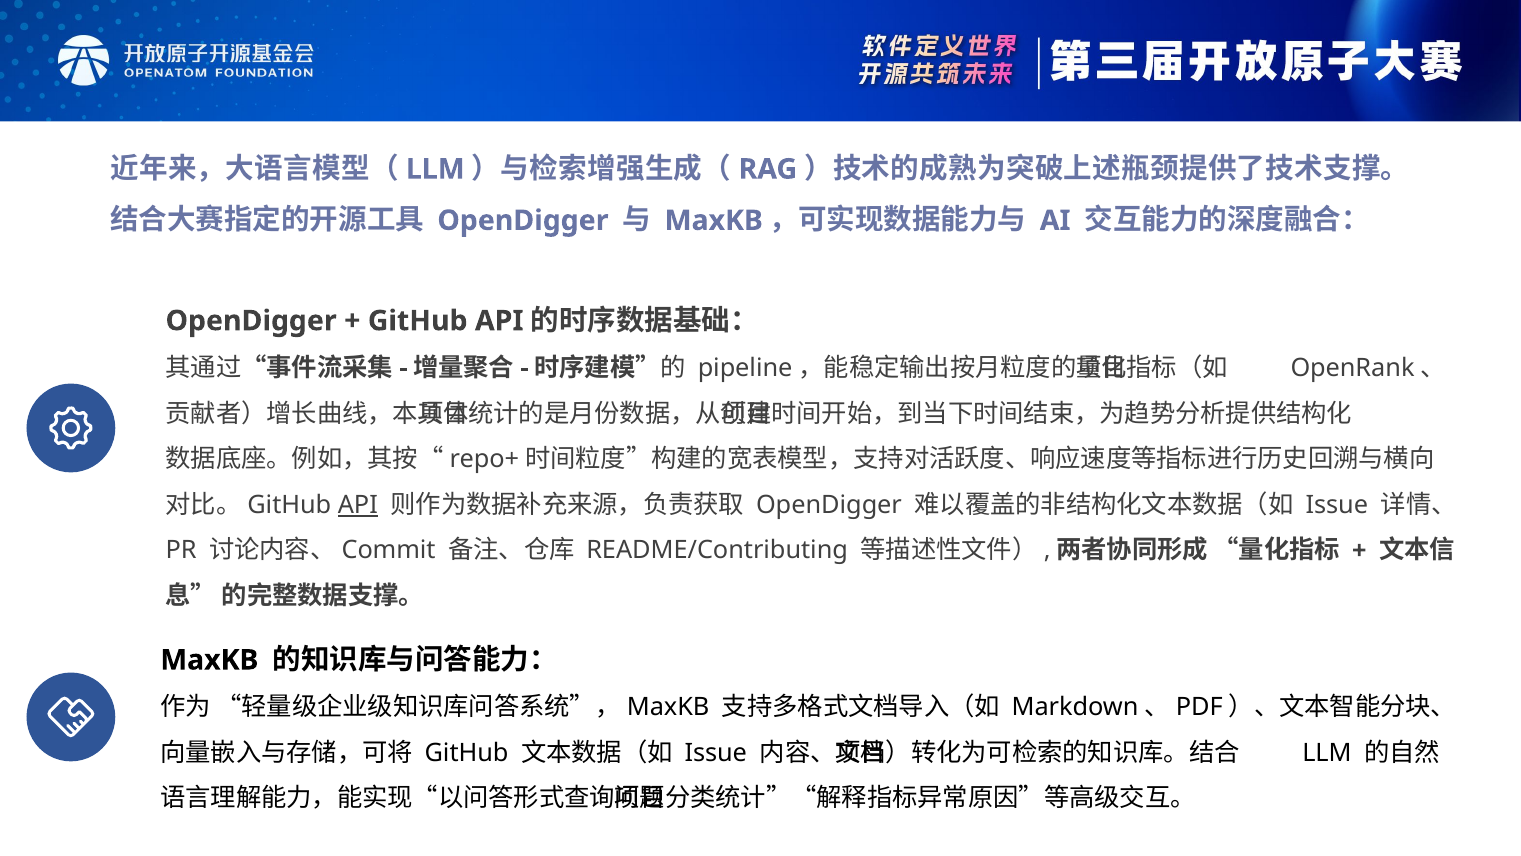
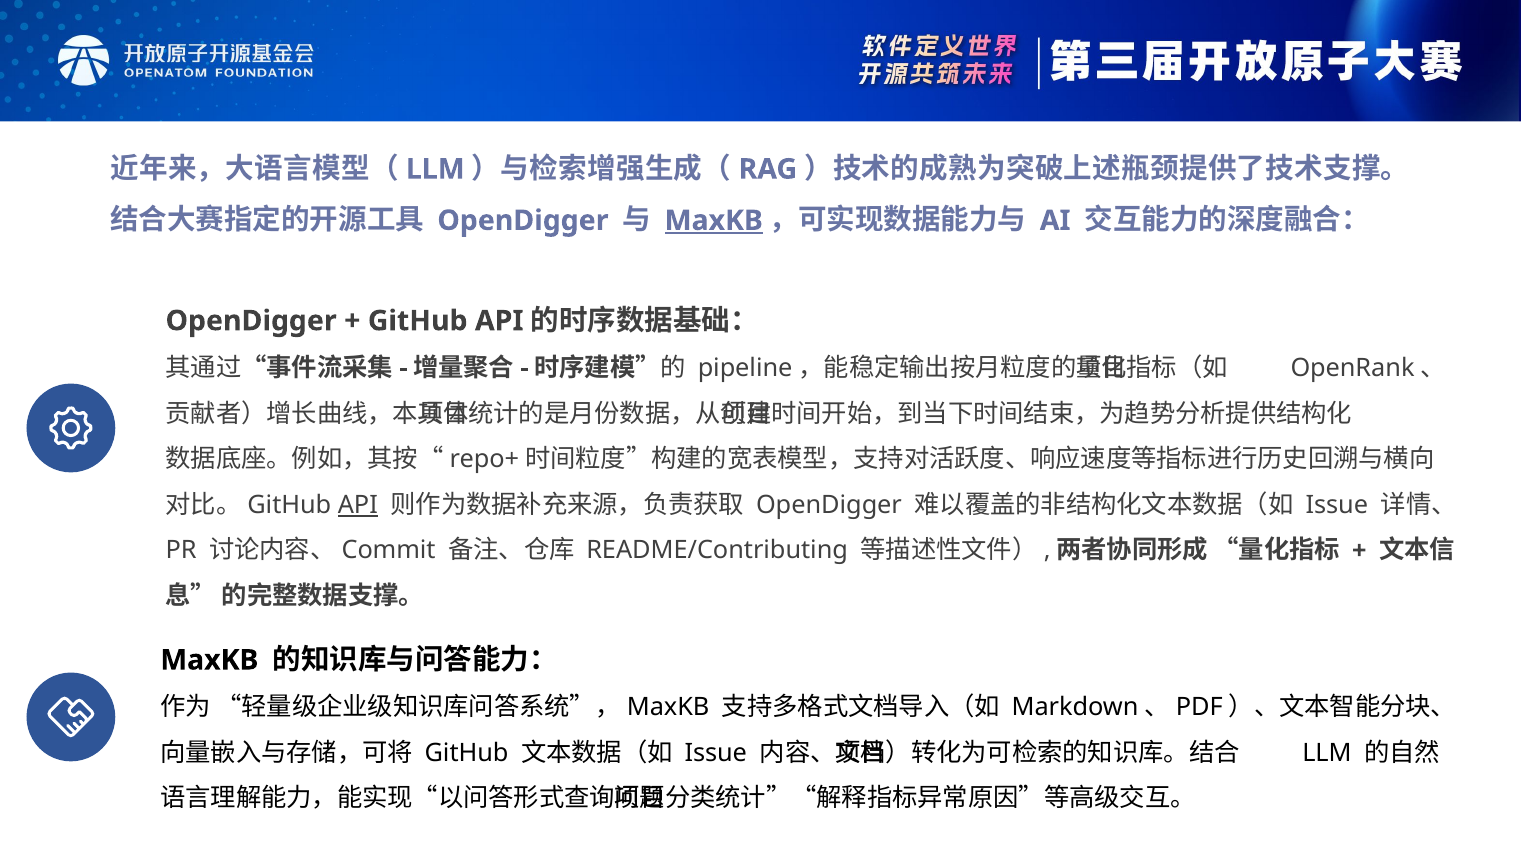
MaxKB at (714, 220) underline: none -> present
